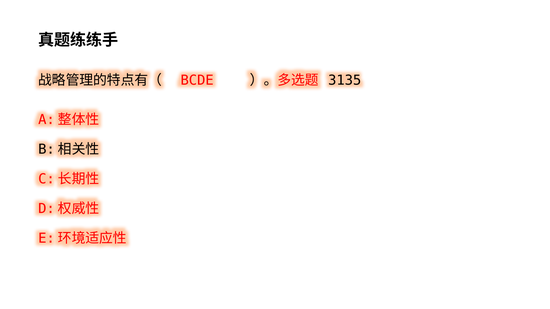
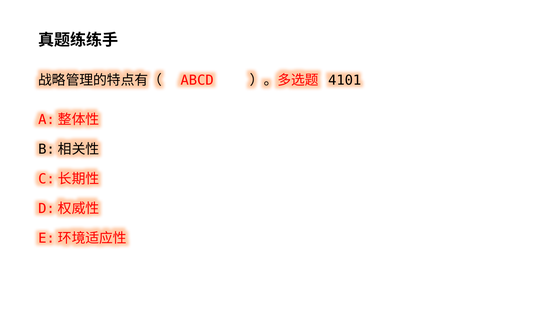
BCDE: BCDE -> ABCD
3135: 3135 -> 4101
